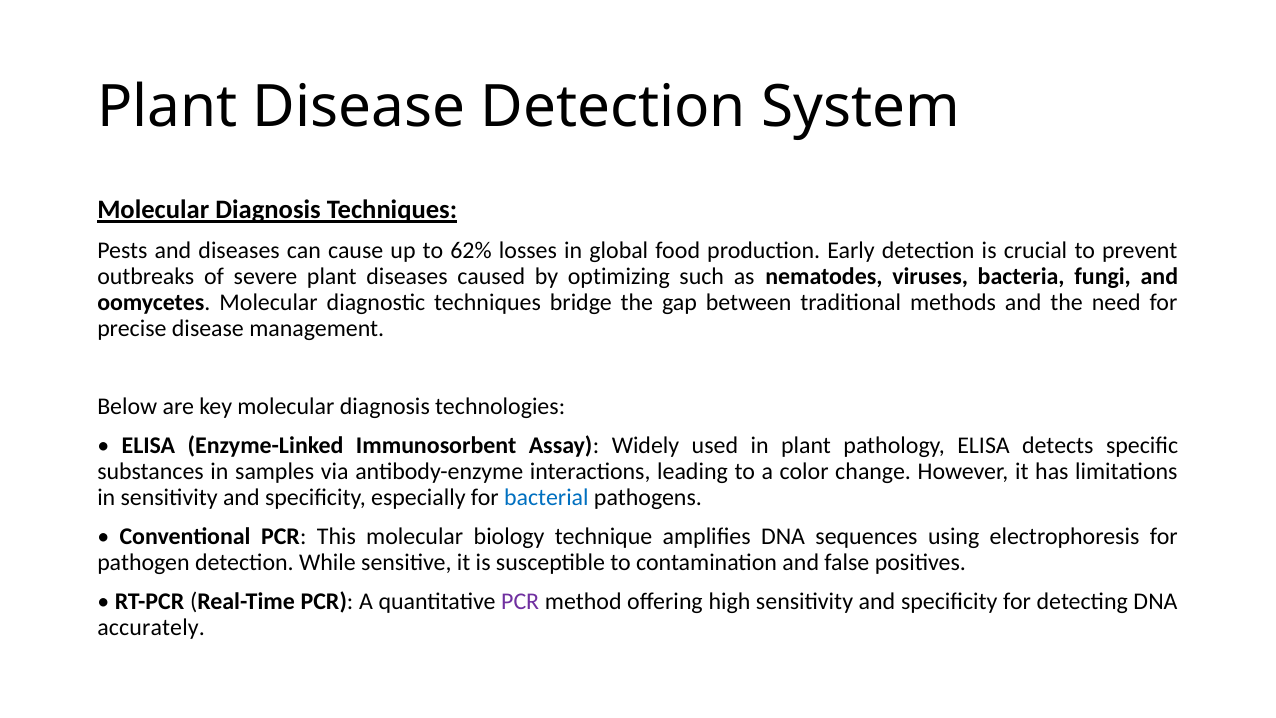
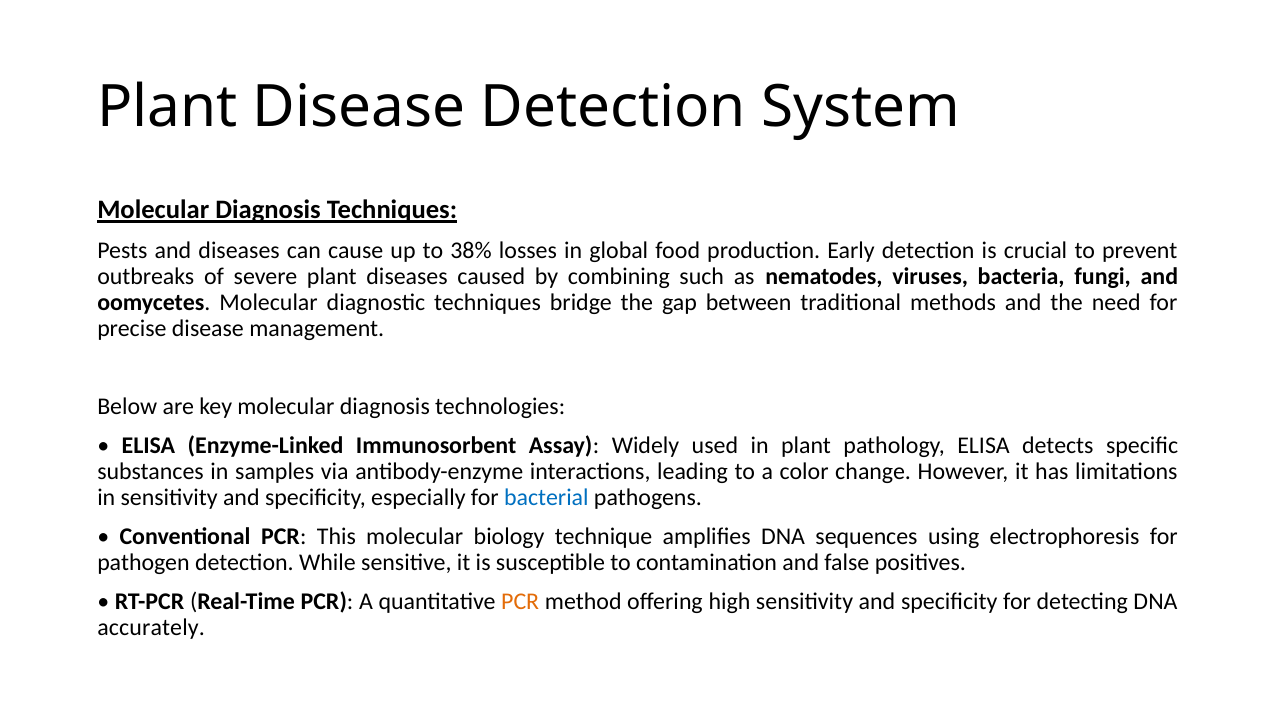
62%: 62% -> 38%
optimizing: optimizing -> combining
PCR at (520, 601) colour: purple -> orange
